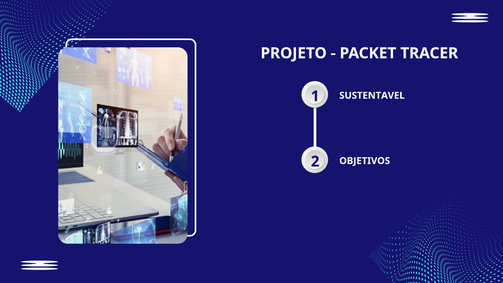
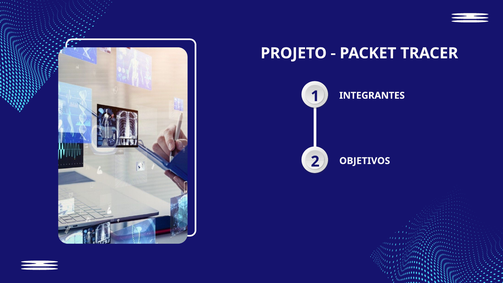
SUSTENTAVEL: SUSTENTAVEL -> INTEGRANTES
